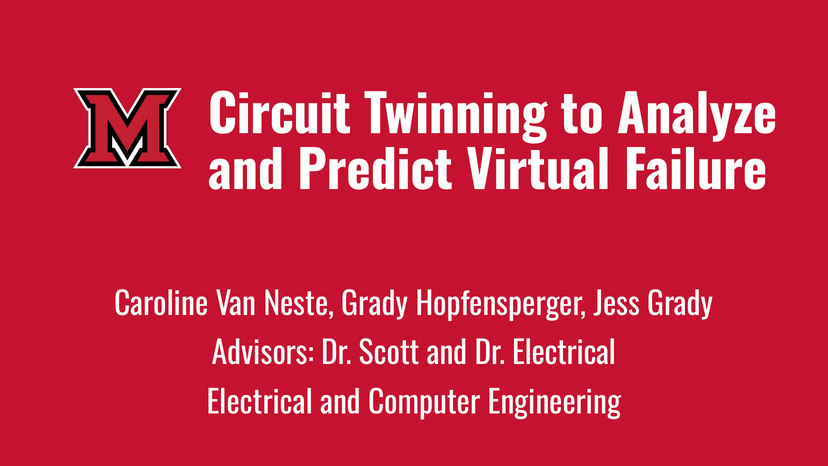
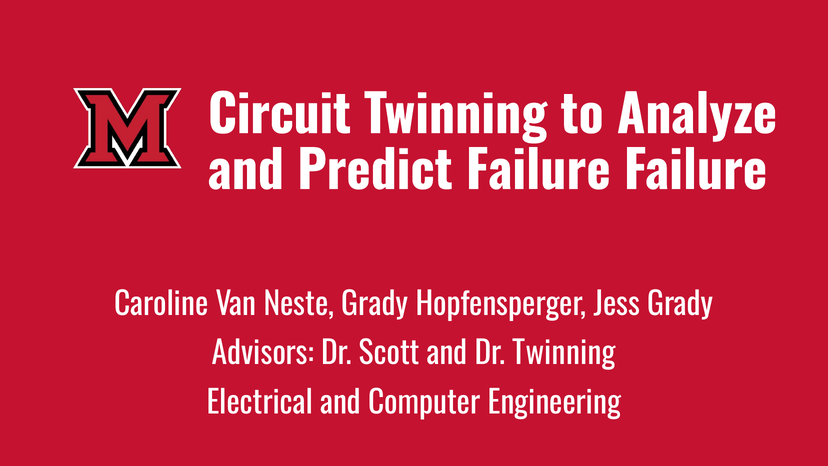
Predict Virtual: Virtual -> Failure
Dr Electrical: Electrical -> Twinning
